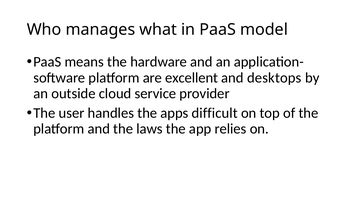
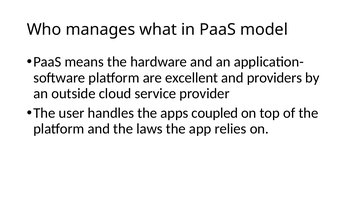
desktops: desktops -> providers
difficult: difficult -> coupled
